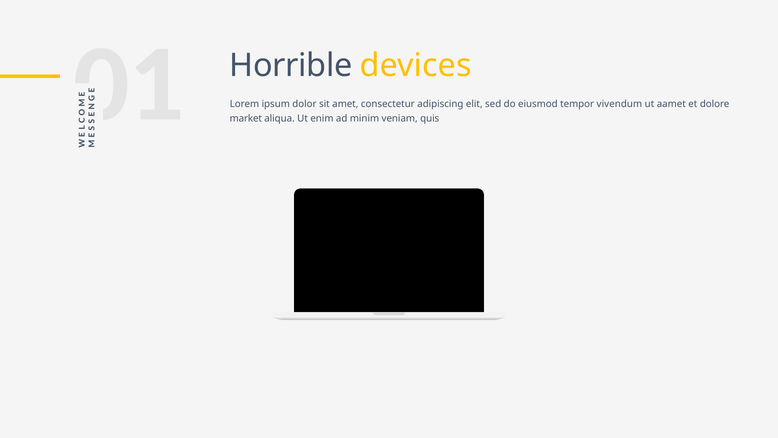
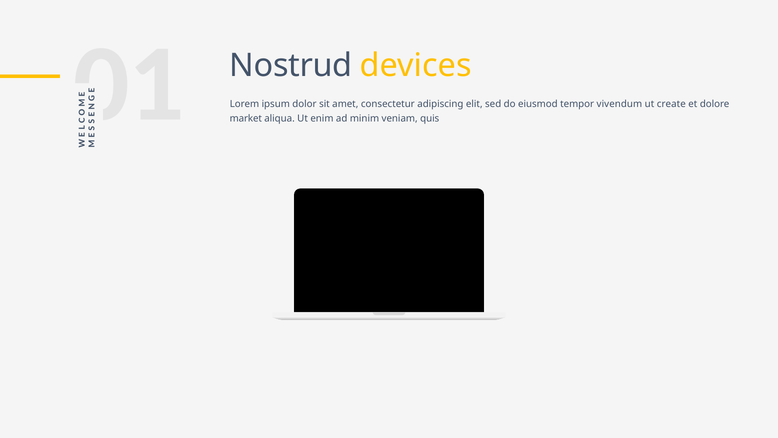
Horrible: Horrible -> Nostrud
aamet: aamet -> create
